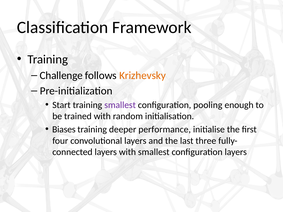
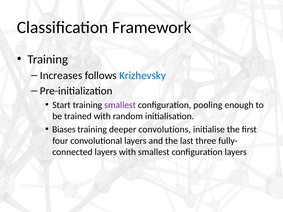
Challenge: Challenge -> Increases
Krizhevsky colour: orange -> blue
performance: performance -> convolutions
